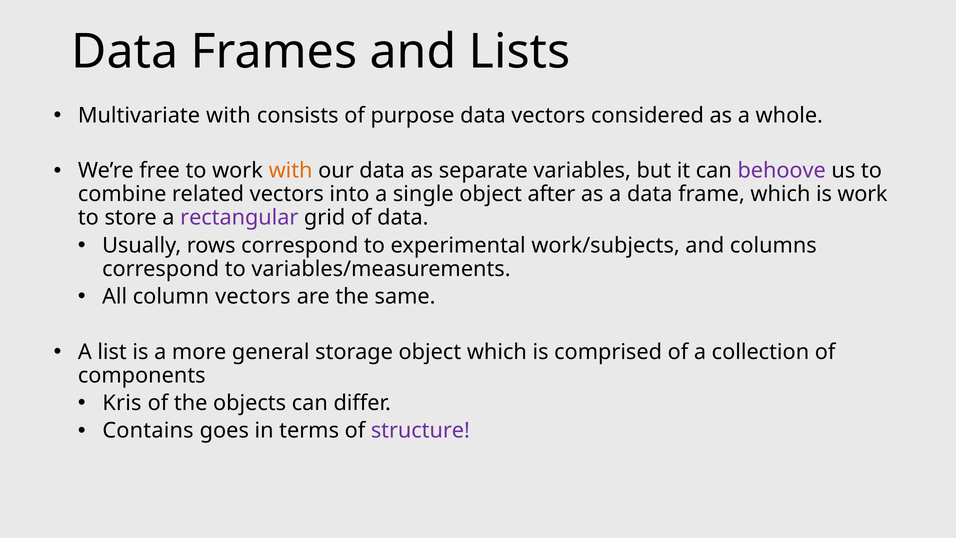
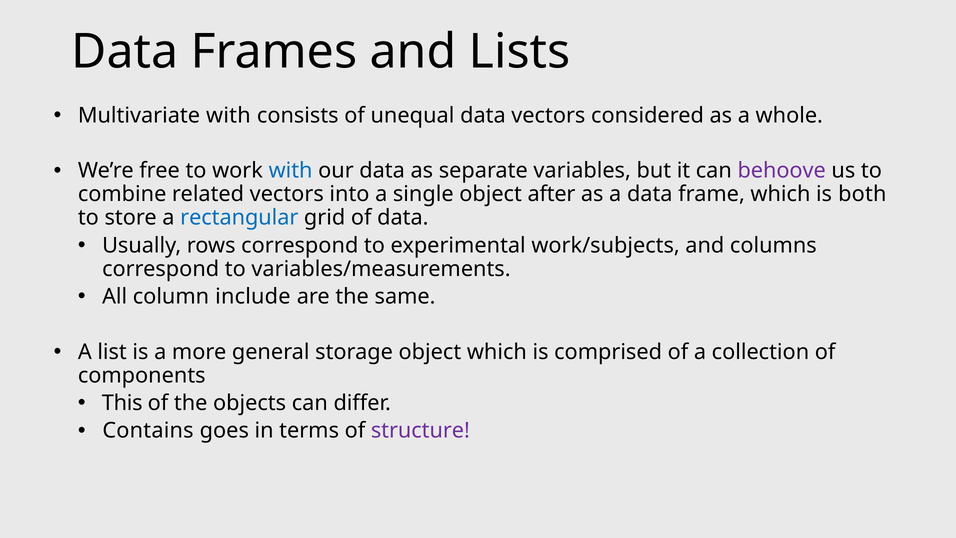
purpose: purpose -> unequal
with at (291, 171) colour: orange -> blue
is work: work -> both
rectangular colour: purple -> blue
column vectors: vectors -> include
Kris: Kris -> This
